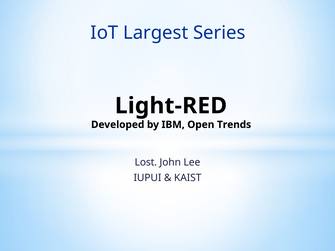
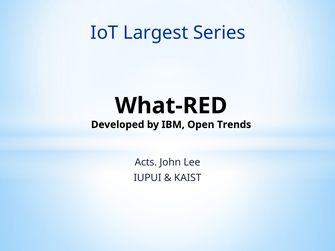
Light-RED: Light-RED -> What-RED
Lost: Lost -> Acts
